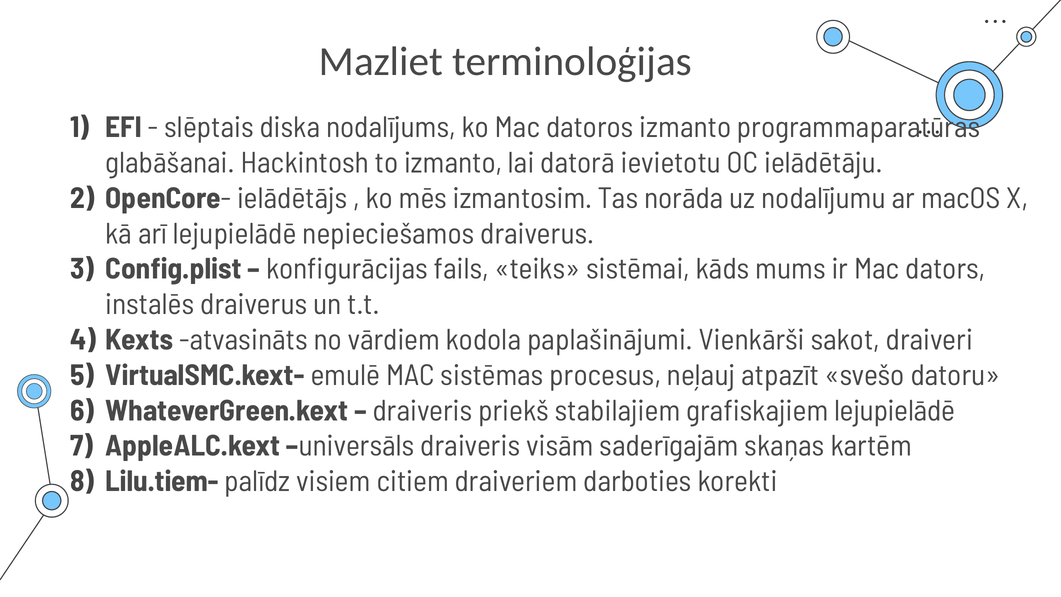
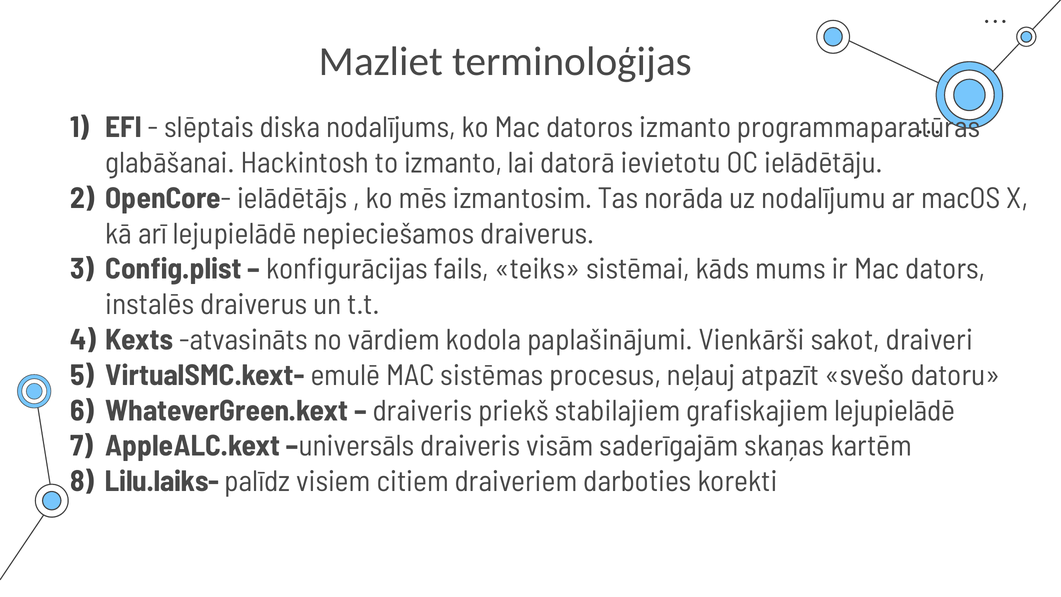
Lilu.tiem-: Lilu.tiem- -> Lilu.laiks-
